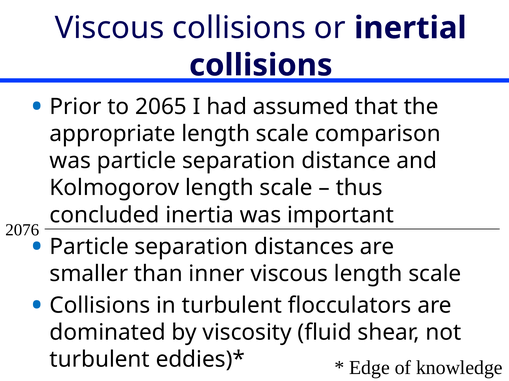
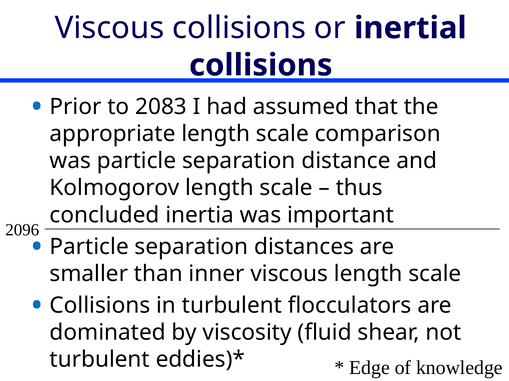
2065: 2065 -> 2083
2076: 2076 -> 2096
